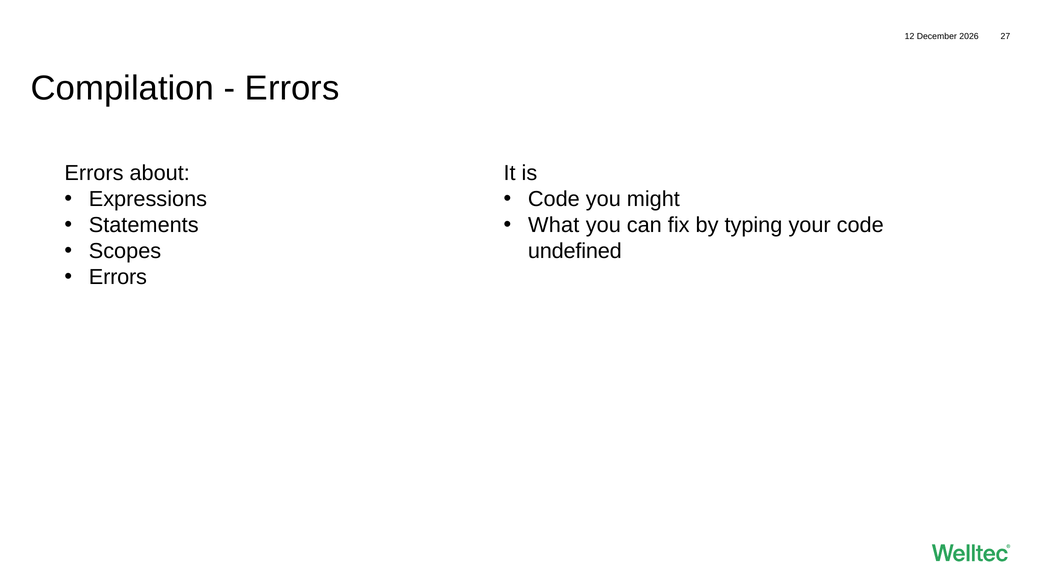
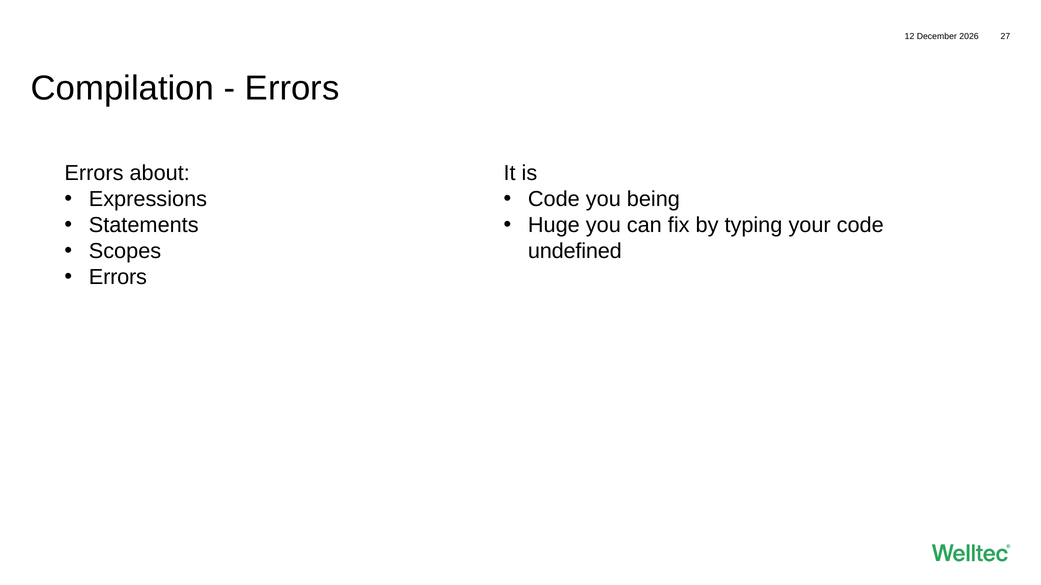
might: might -> being
What: What -> Huge
